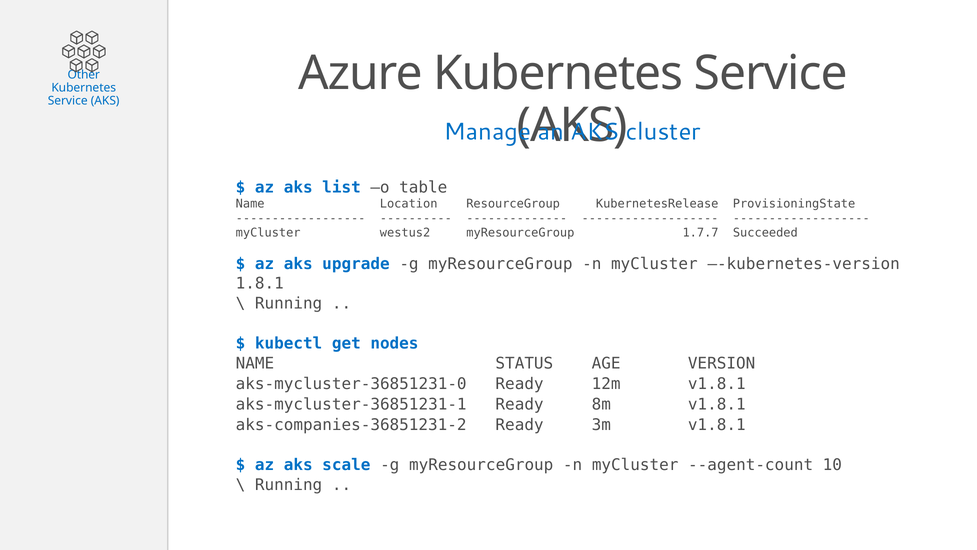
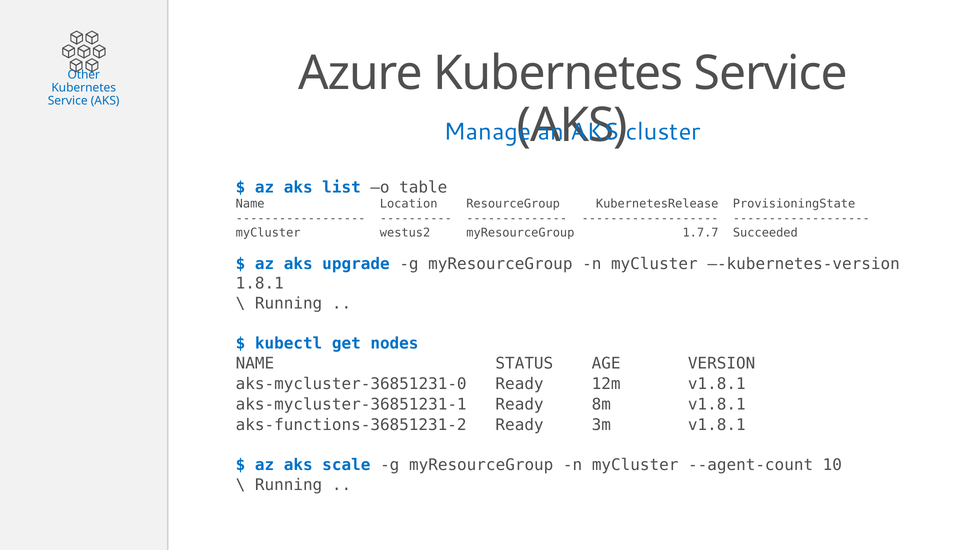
aks-companies-36851231-2: aks-companies-36851231-2 -> aks-functions-36851231-2
